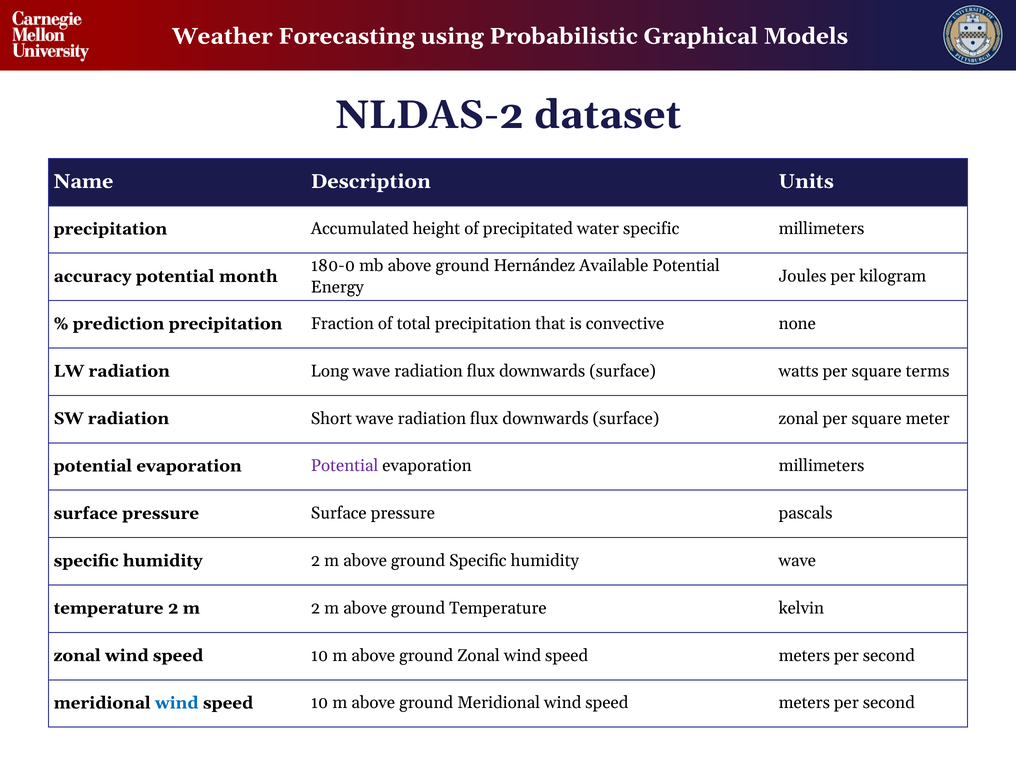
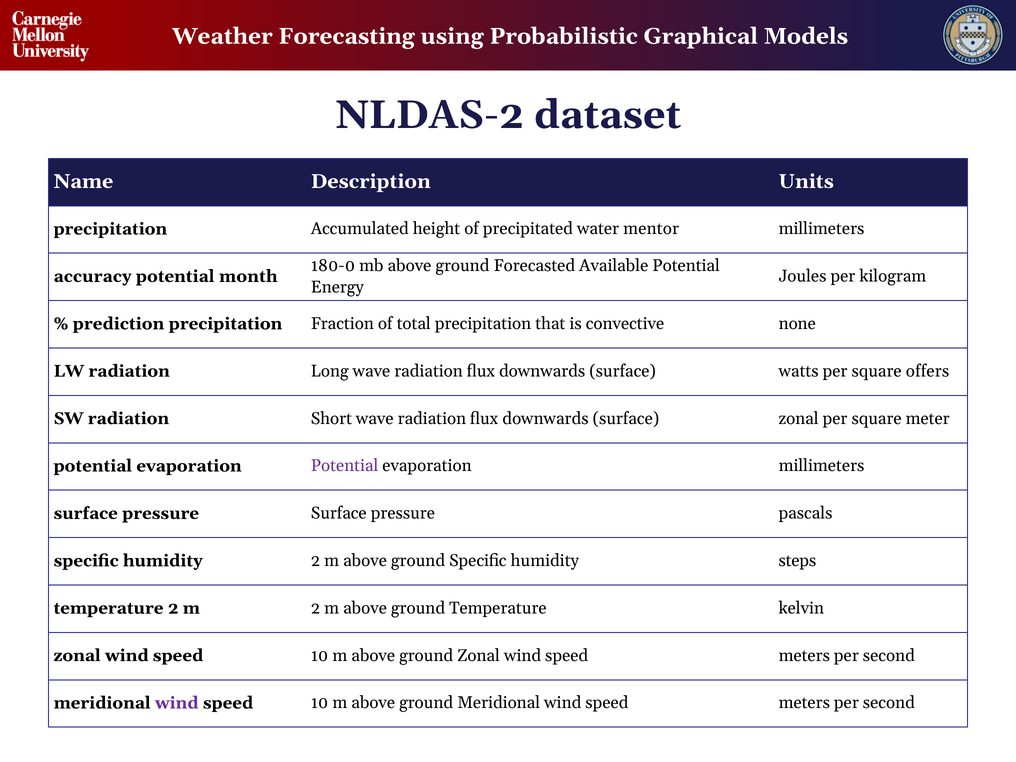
water specific: specific -> mentor
Hernández: Hernández -> Forecasted
terms: terms -> offers
humidity wave: wave -> steps
wind at (177, 703) colour: blue -> purple
